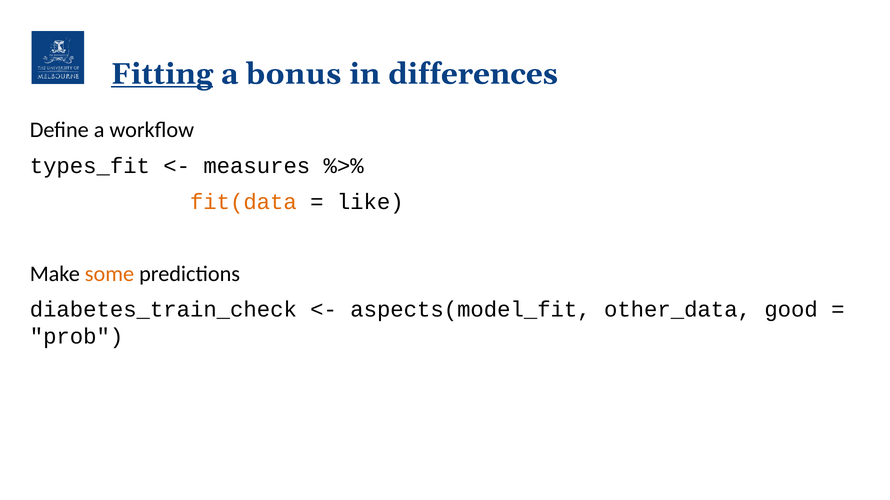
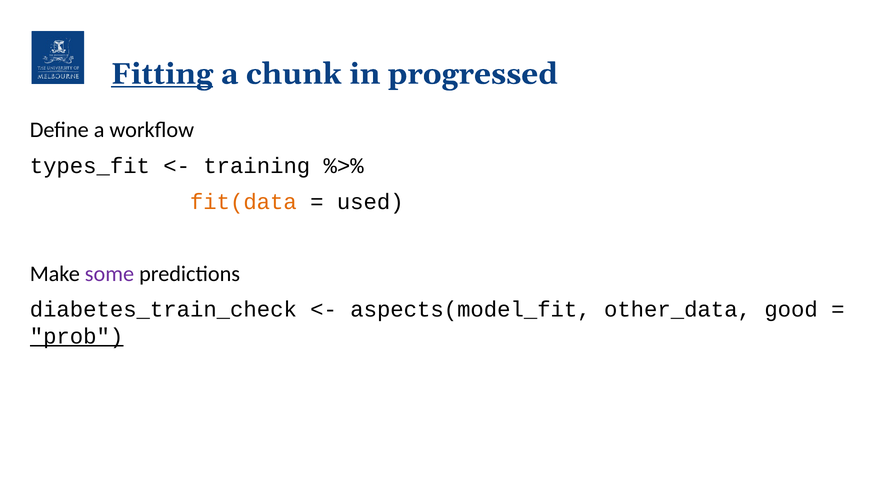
bonus: bonus -> chunk
differences: differences -> progressed
measures: measures -> training
like: like -> used
some colour: orange -> purple
prob underline: none -> present
